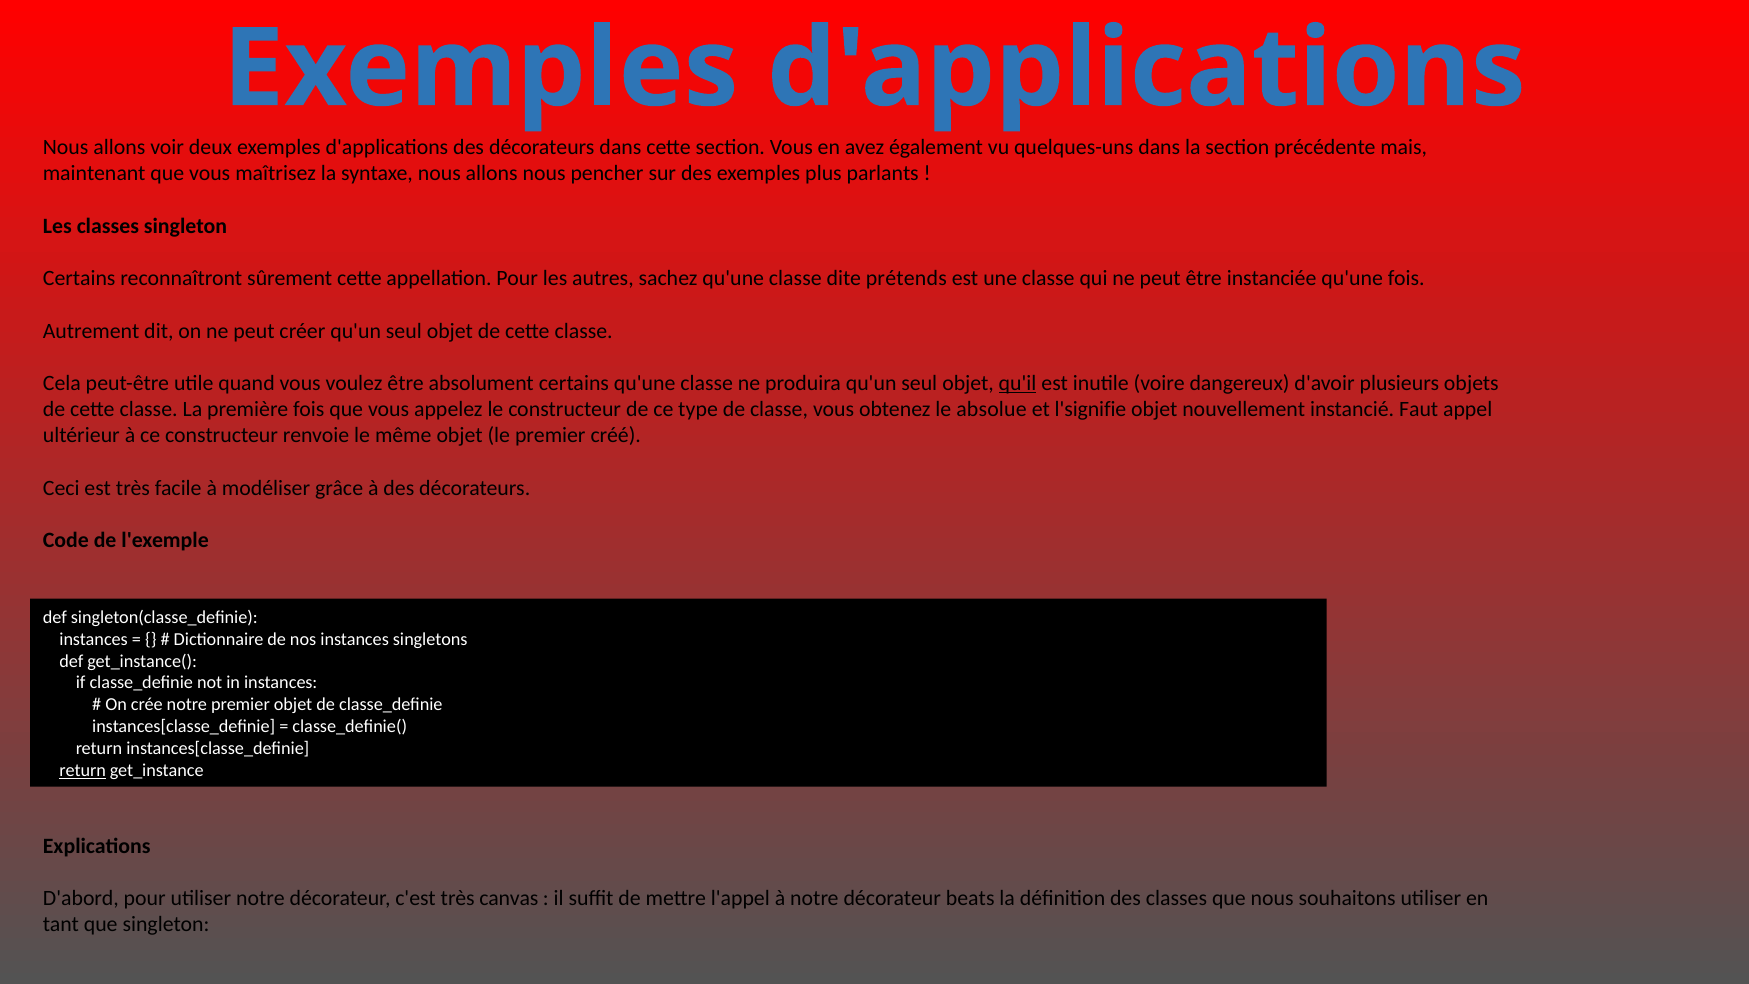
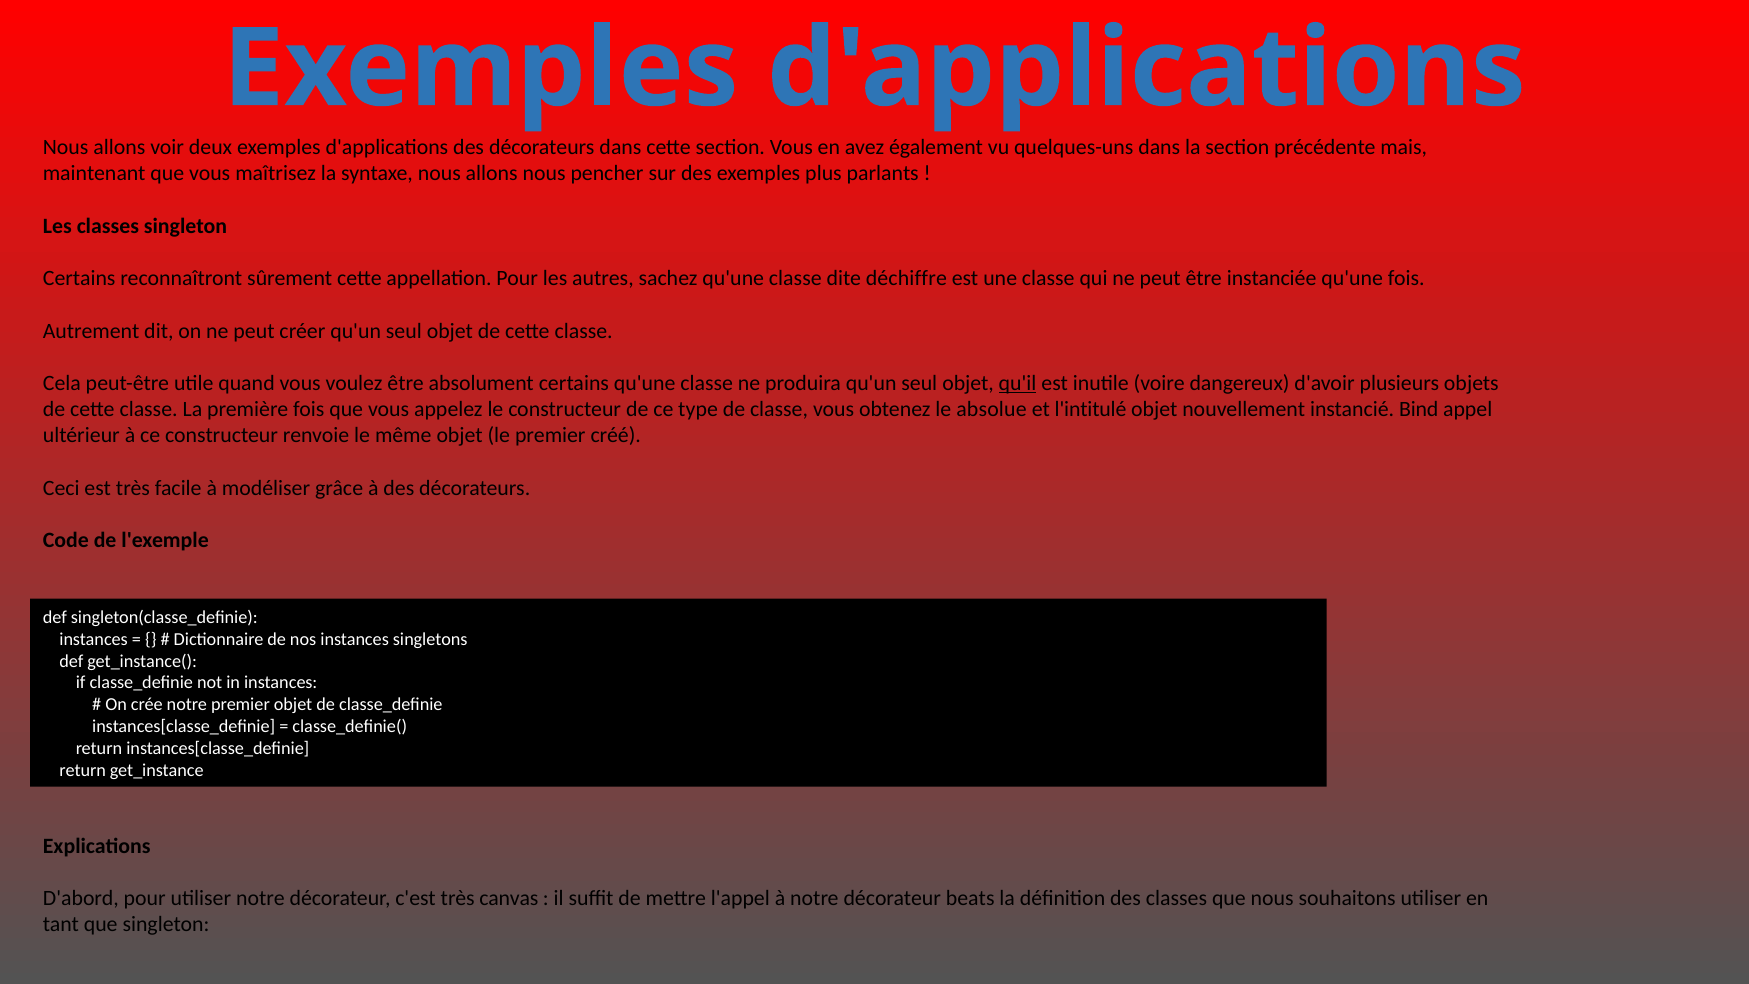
prétends: prétends -> déchiffre
l'signifie: l'signifie -> l'intitulé
Faut: Faut -> Bind
return at (83, 770) underline: present -> none
